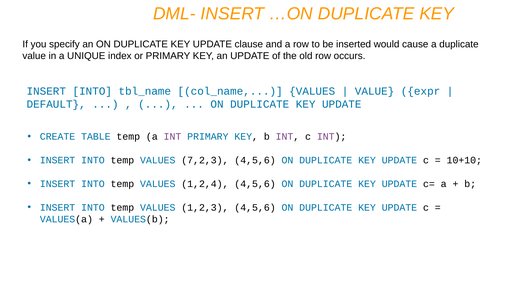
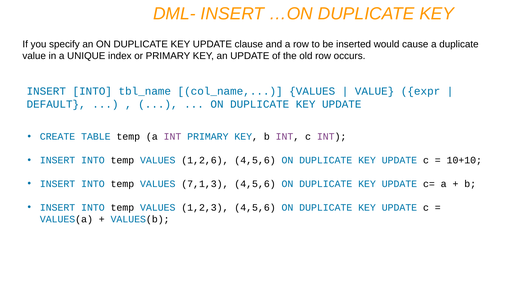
7,2,3: 7,2,3 -> 1,2,6
1,2,4: 1,2,4 -> 7,1,3
